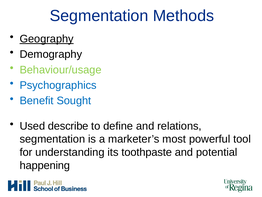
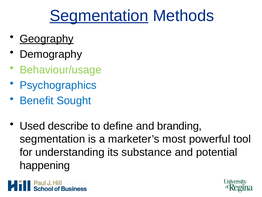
Segmentation at (99, 16) underline: none -> present
relations: relations -> branding
toothpaste: toothpaste -> substance
